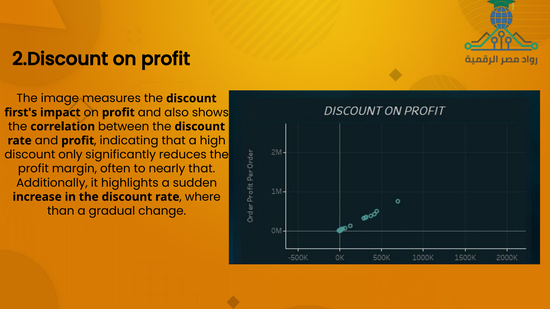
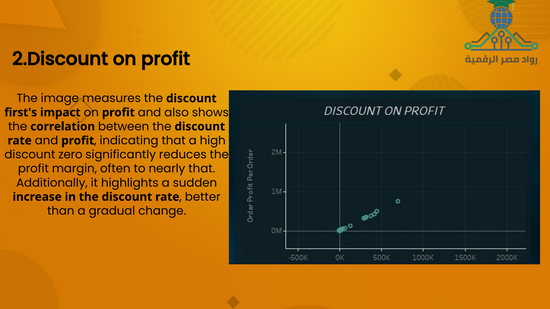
only: only -> zero
where: where -> better
